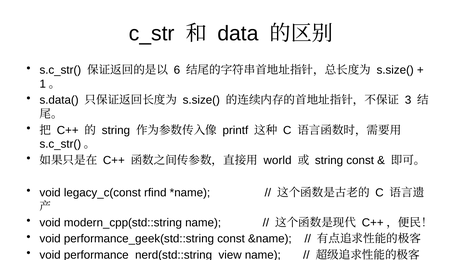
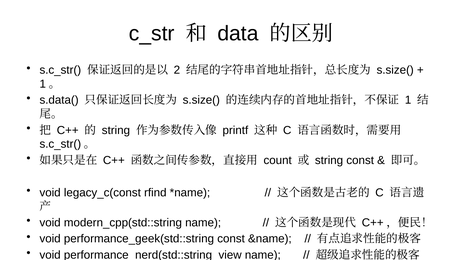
6: 6 -> 2
3: 3 -> 1
world: world -> count
